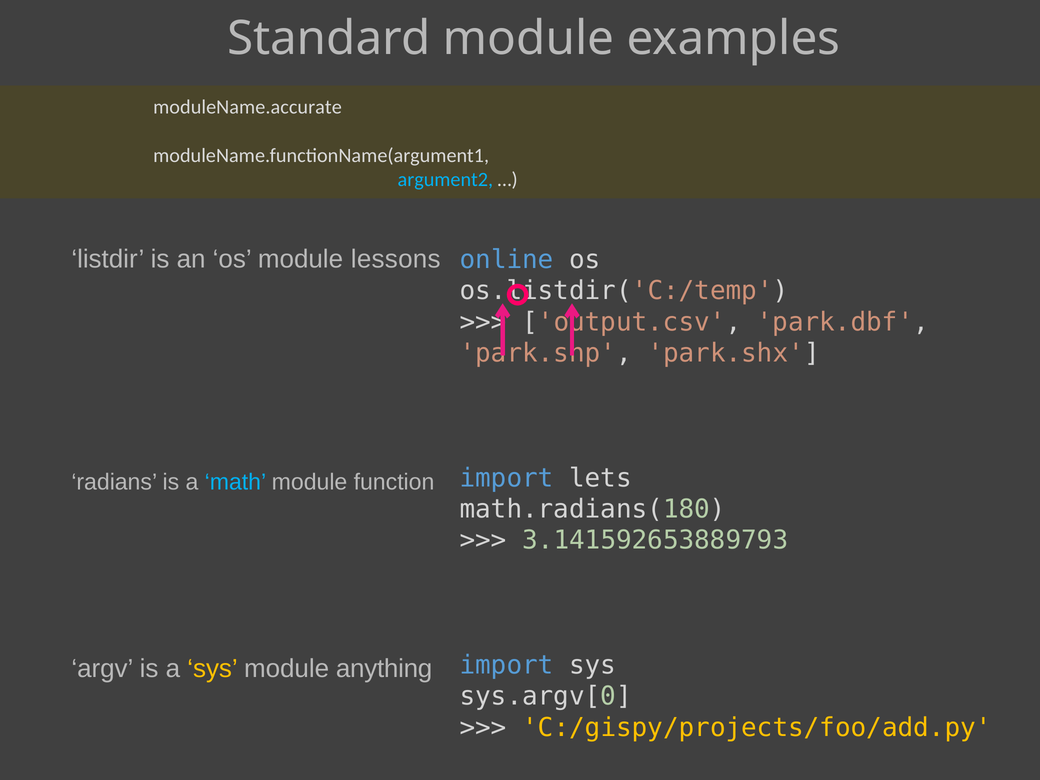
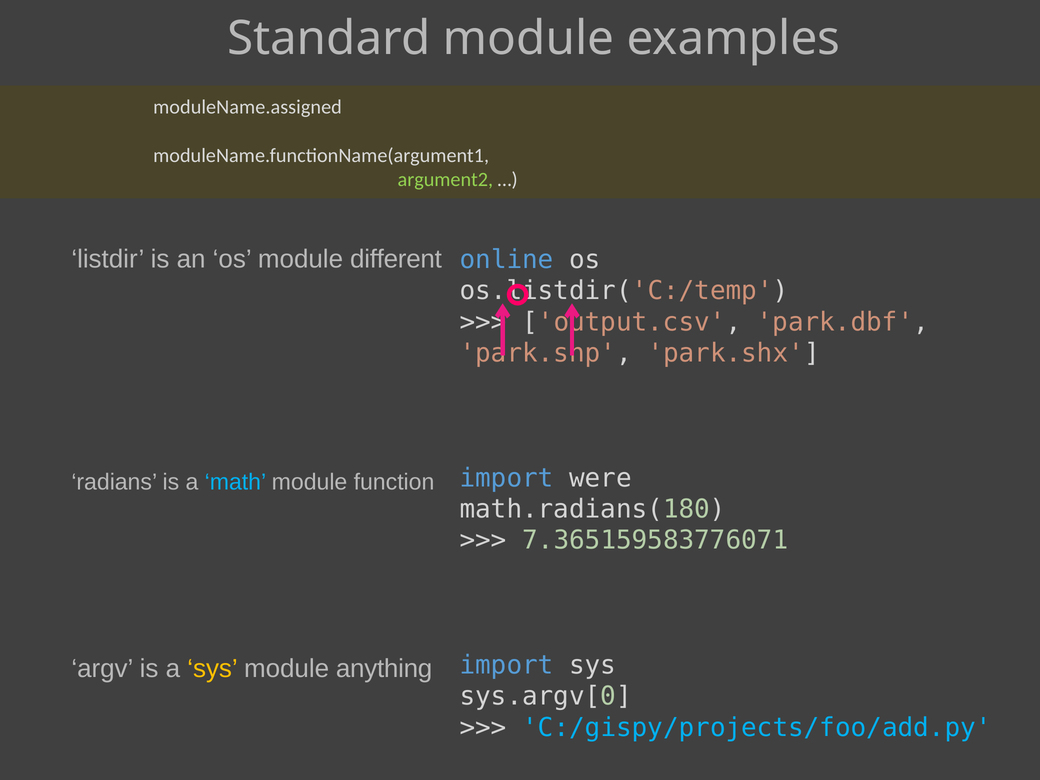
moduleName.accurate: moduleName.accurate -> moduleName.assigned
argument2 colour: light blue -> light green
lessons: lessons -> different
lets: lets -> were
3.141592653889793: 3.141592653889793 -> 7.365159583776071
C:/gispy/projects/foo/add.py colour: yellow -> light blue
